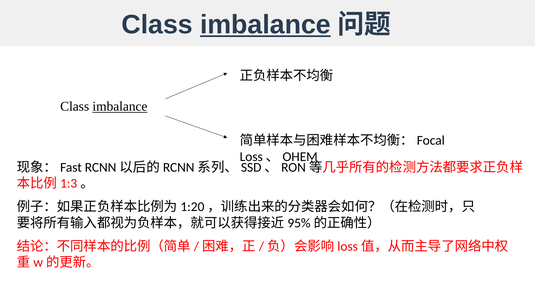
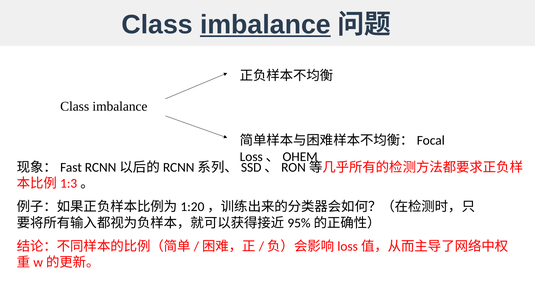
imbalance at (120, 107) underline: present -> none
